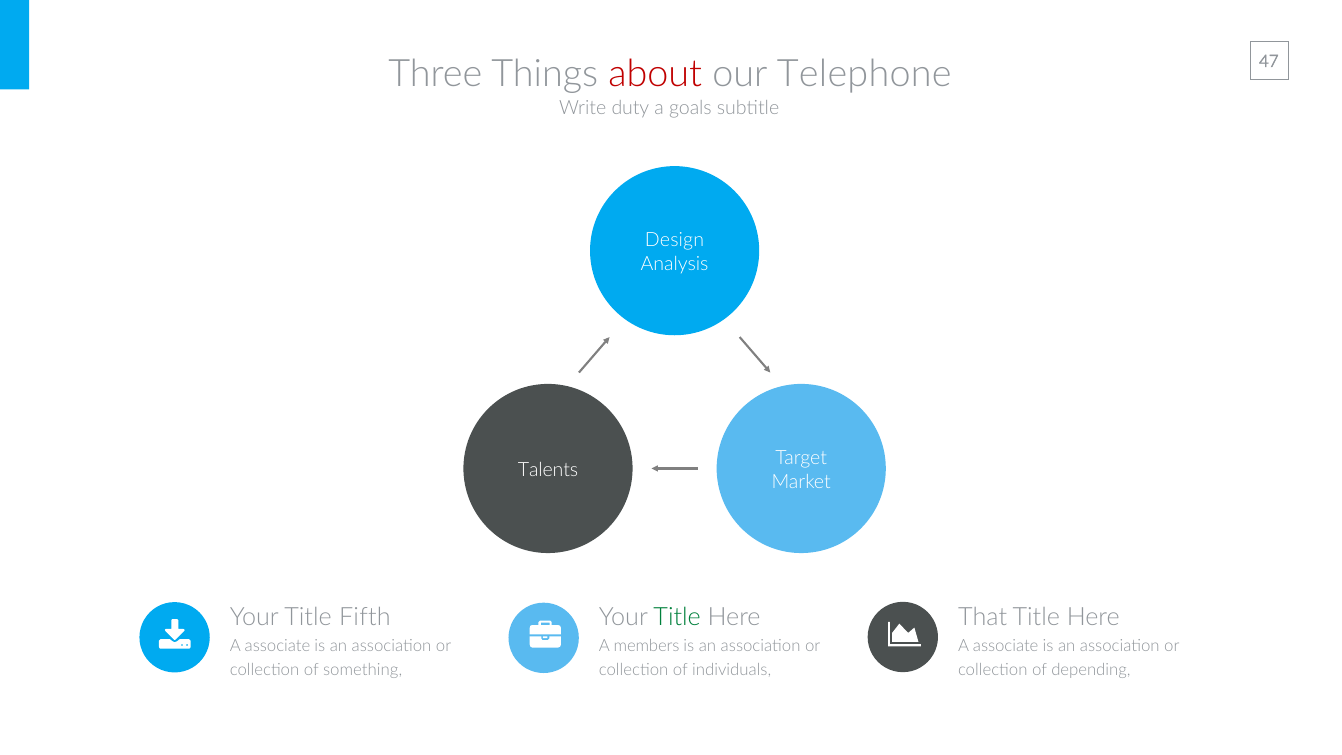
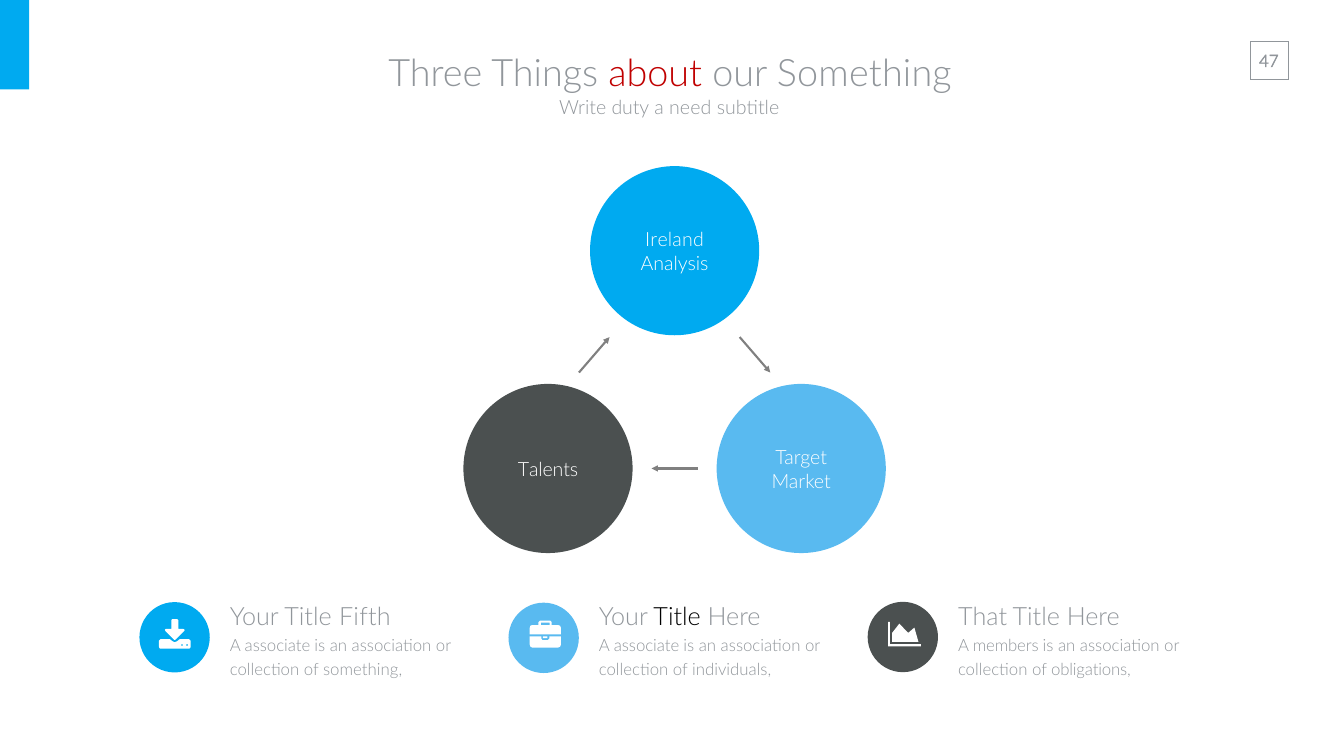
our Telephone: Telephone -> Something
goals: goals -> need
Design: Design -> Ireland
Title at (677, 617) colour: green -> black
members at (647, 646): members -> associate
associate at (1006, 646): associate -> members
depending: depending -> obligations
